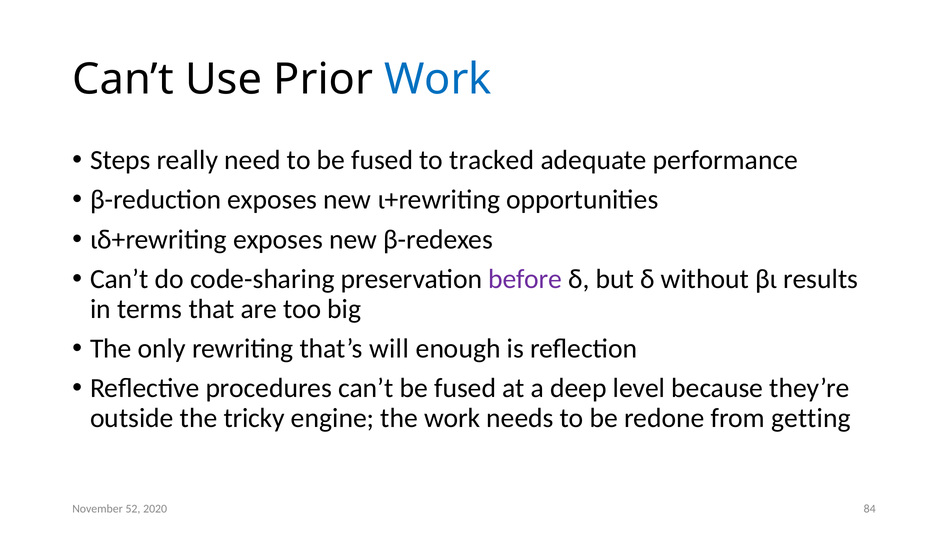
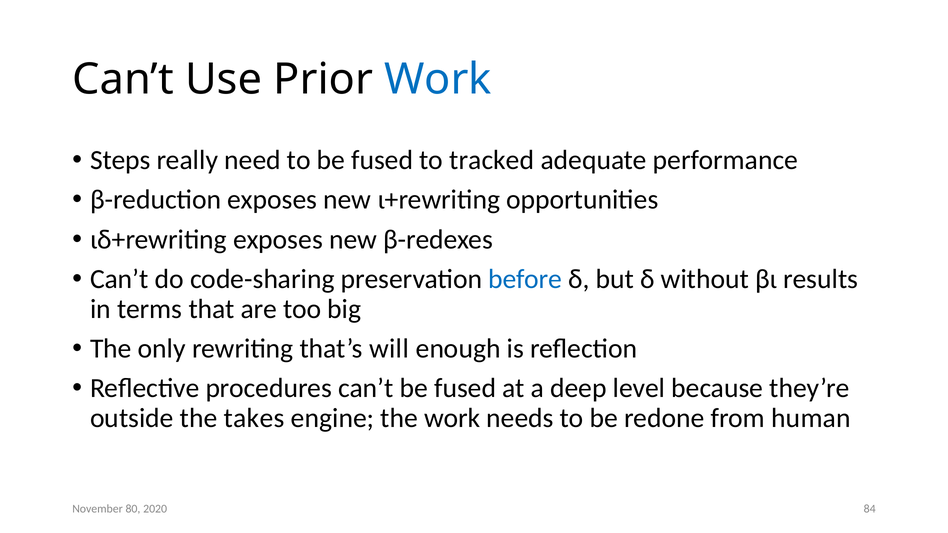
before colour: purple -> blue
tricky: tricky -> takes
getting: getting -> human
52: 52 -> 80
